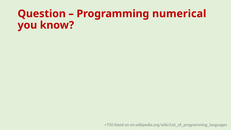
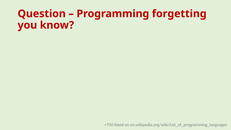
numerical: numerical -> forgetting
